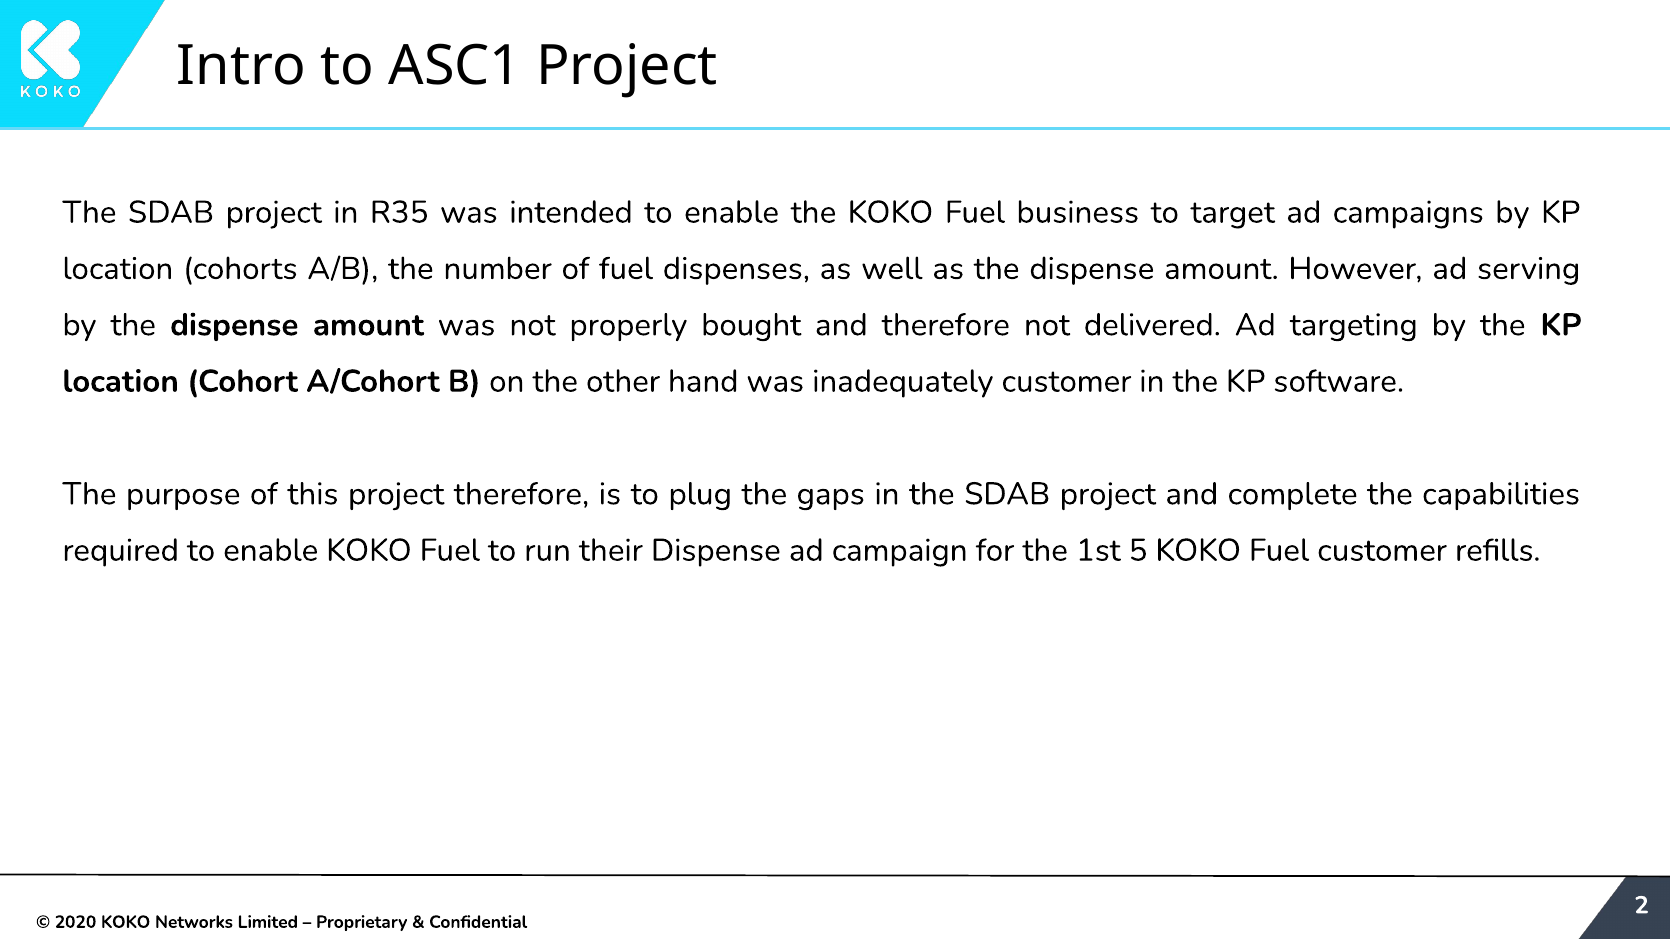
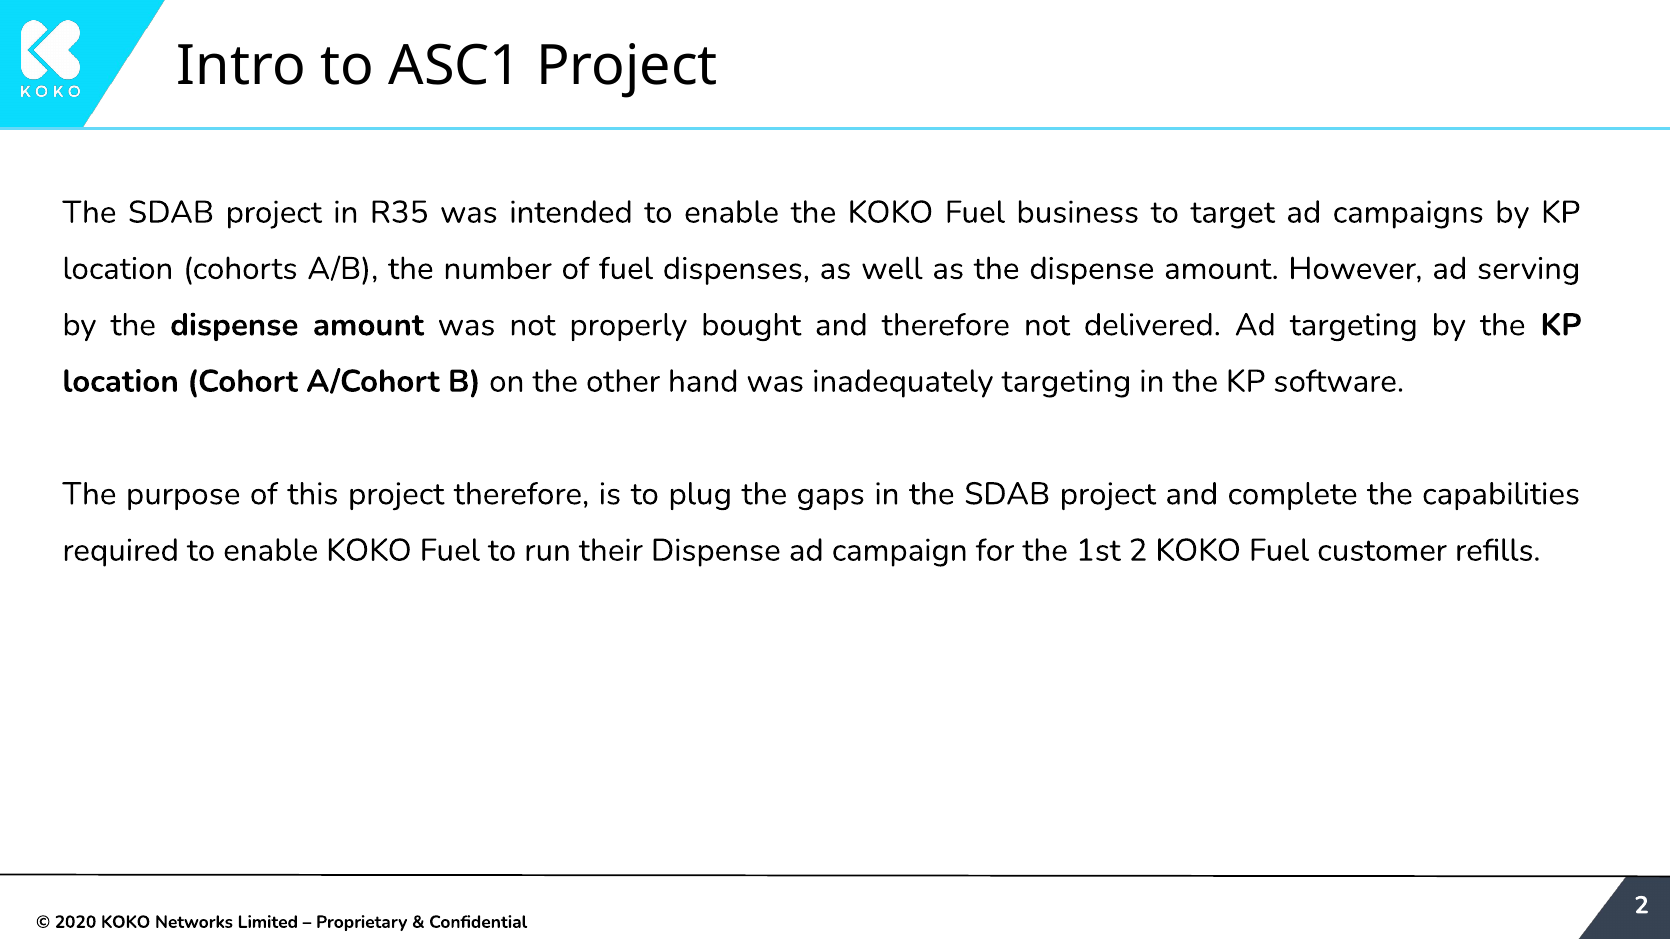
inadequately customer: customer -> targeting
1st 5: 5 -> 2
